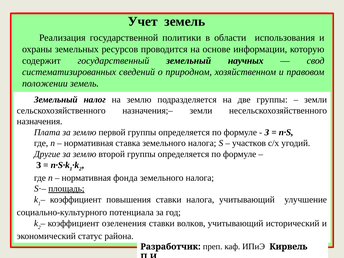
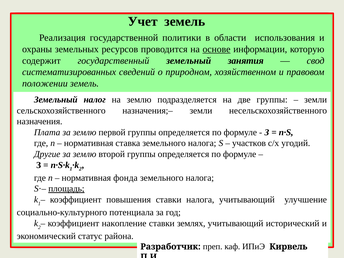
основе underline: none -> present
научных: научных -> занятия
озеленения: озеленения -> накопление
волков: волков -> землях
